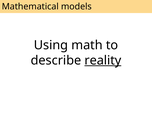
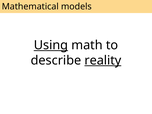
Using underline: none -> present
